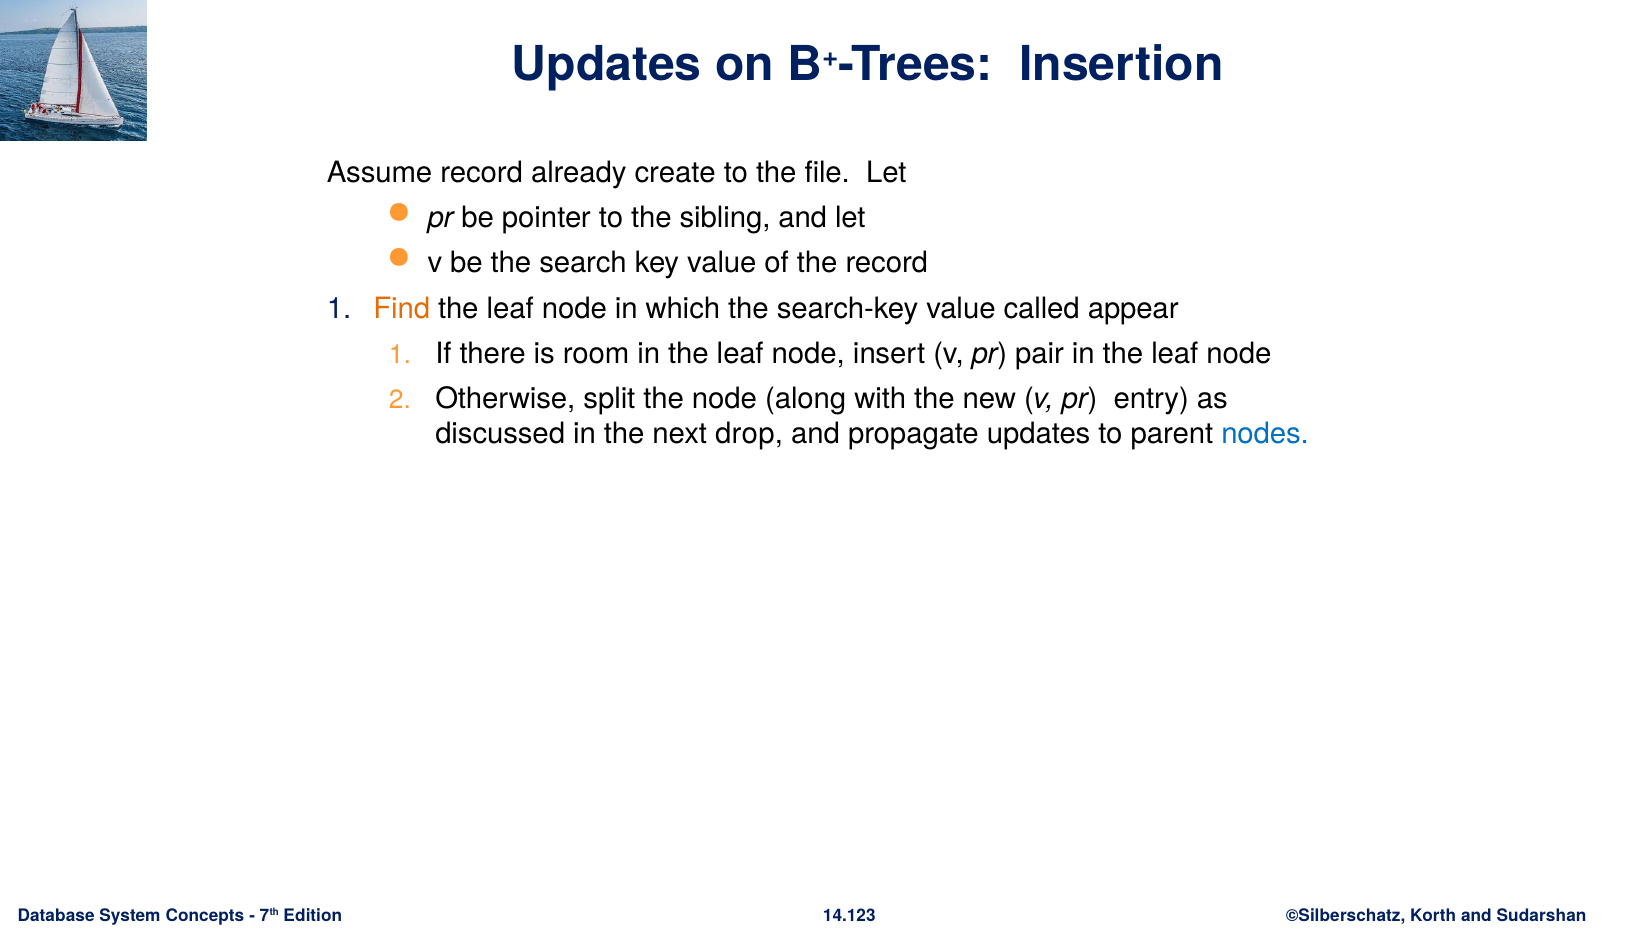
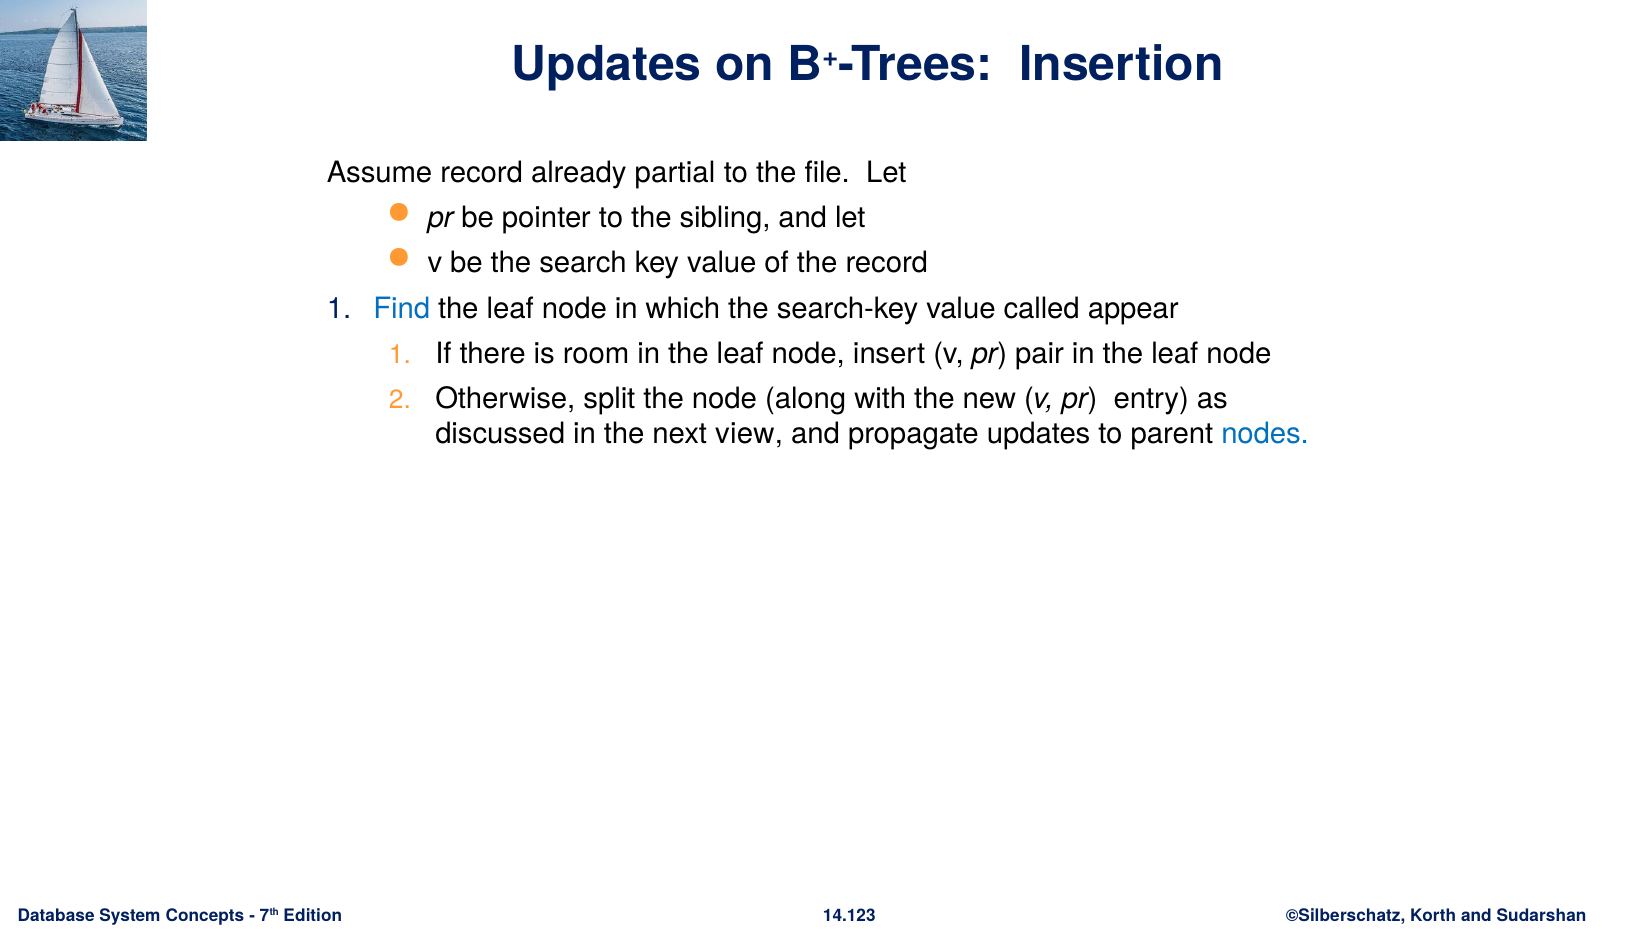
create: create -> partial
Find colour: orange -> blue
drop: drop -> view
